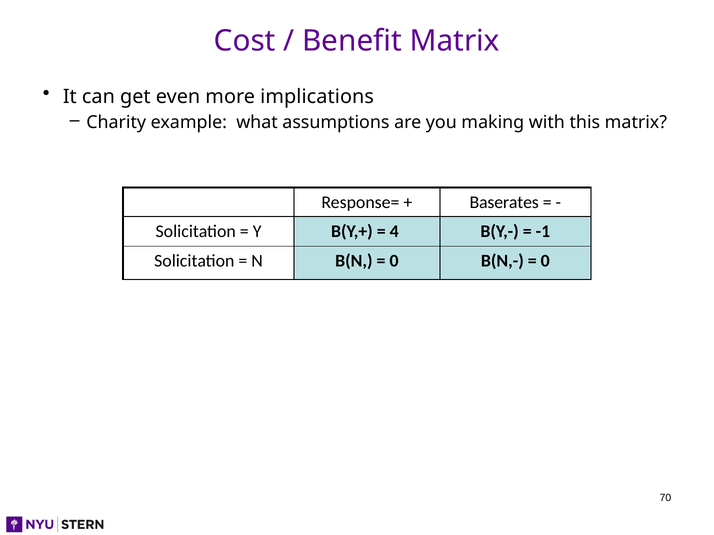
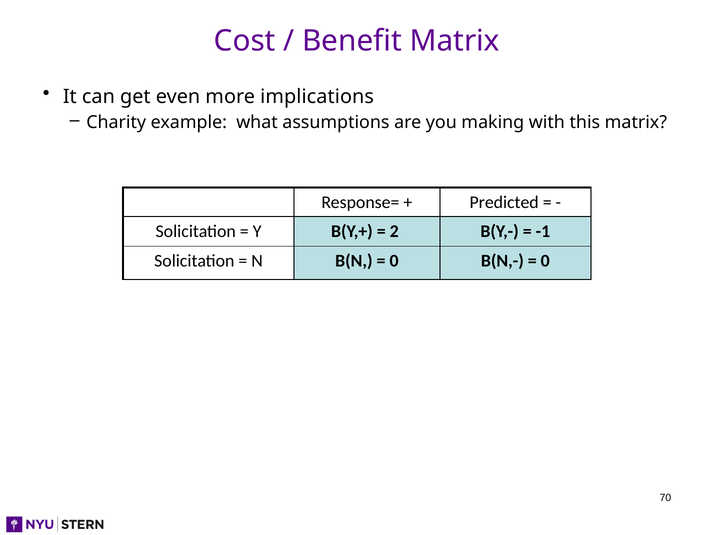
Baserates: Baserates -> Predicted
4: 4 -> 2
